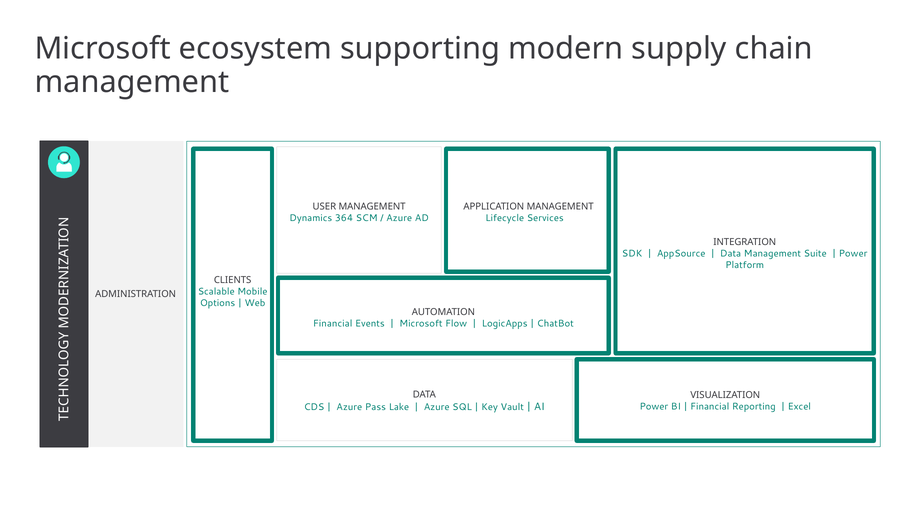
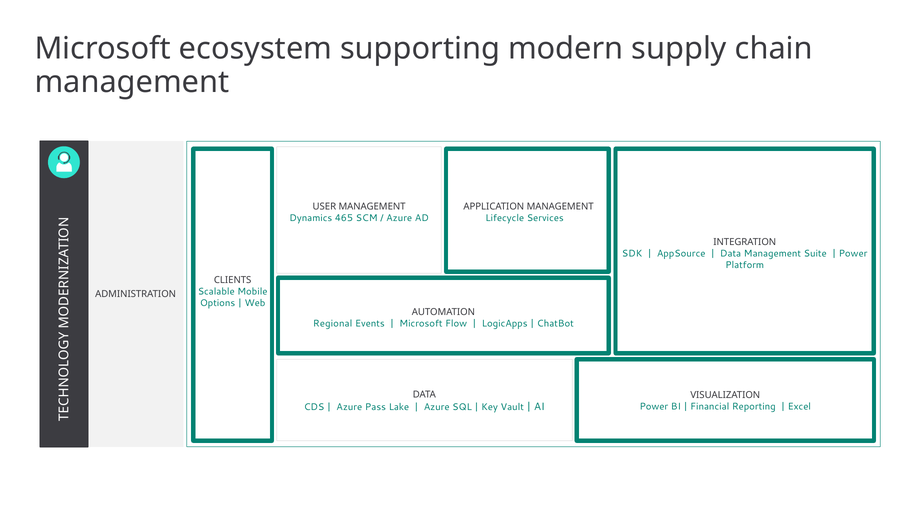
364: 364 -> 465
Financial at (333, 324): Financial -> Regional
